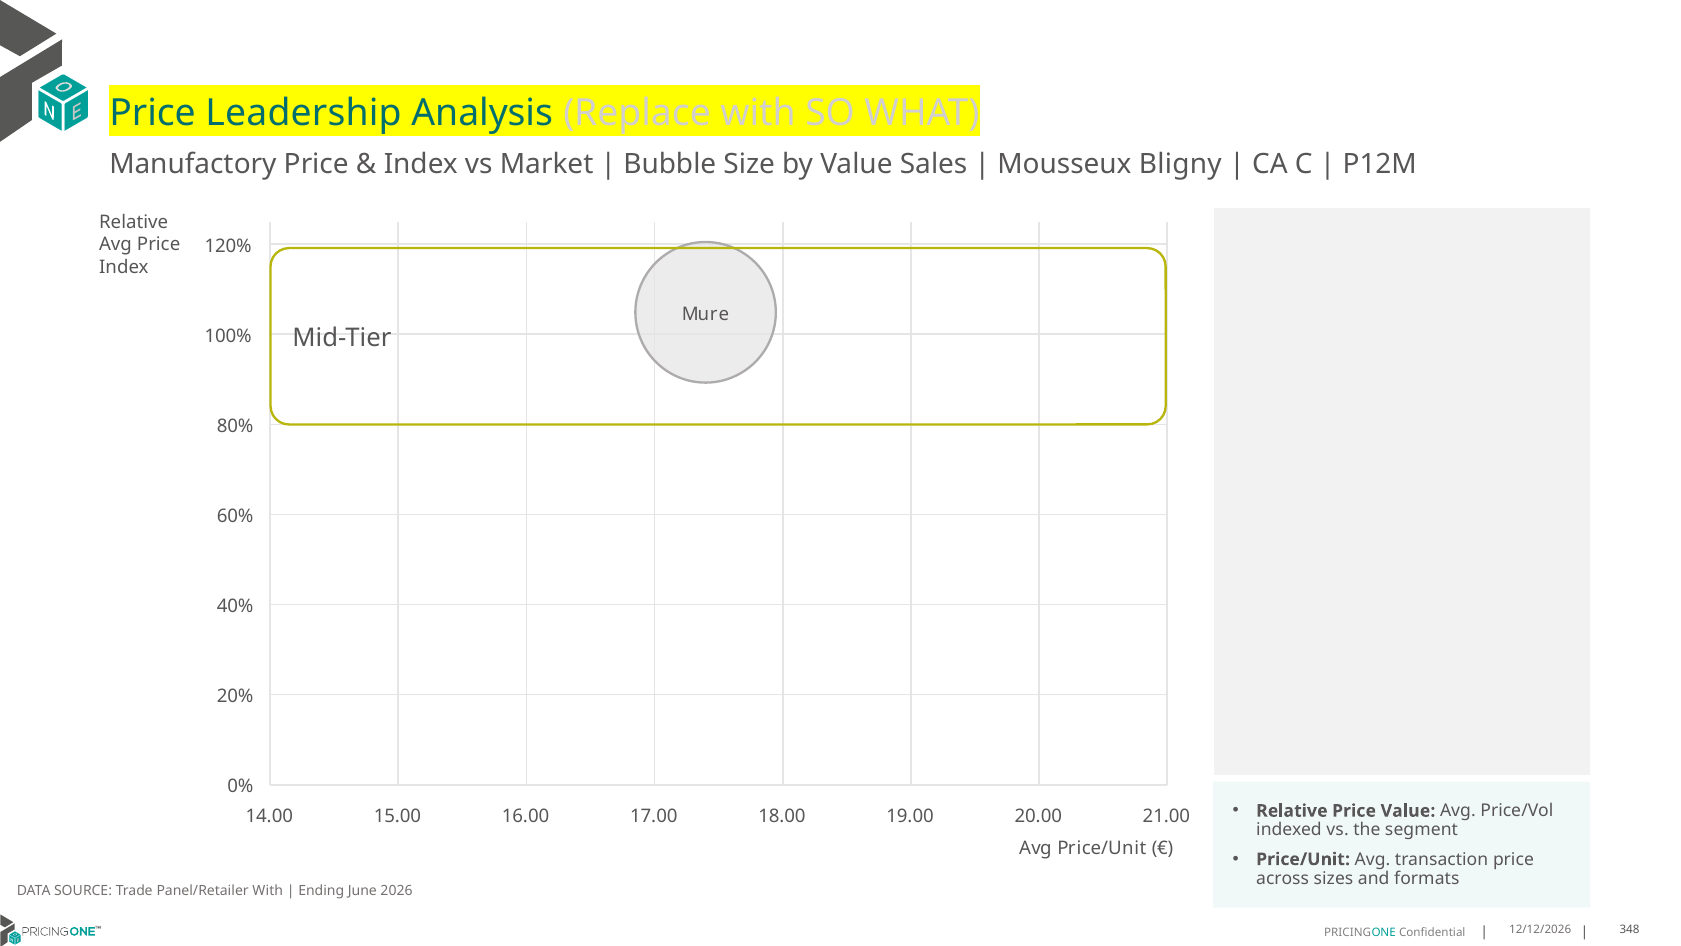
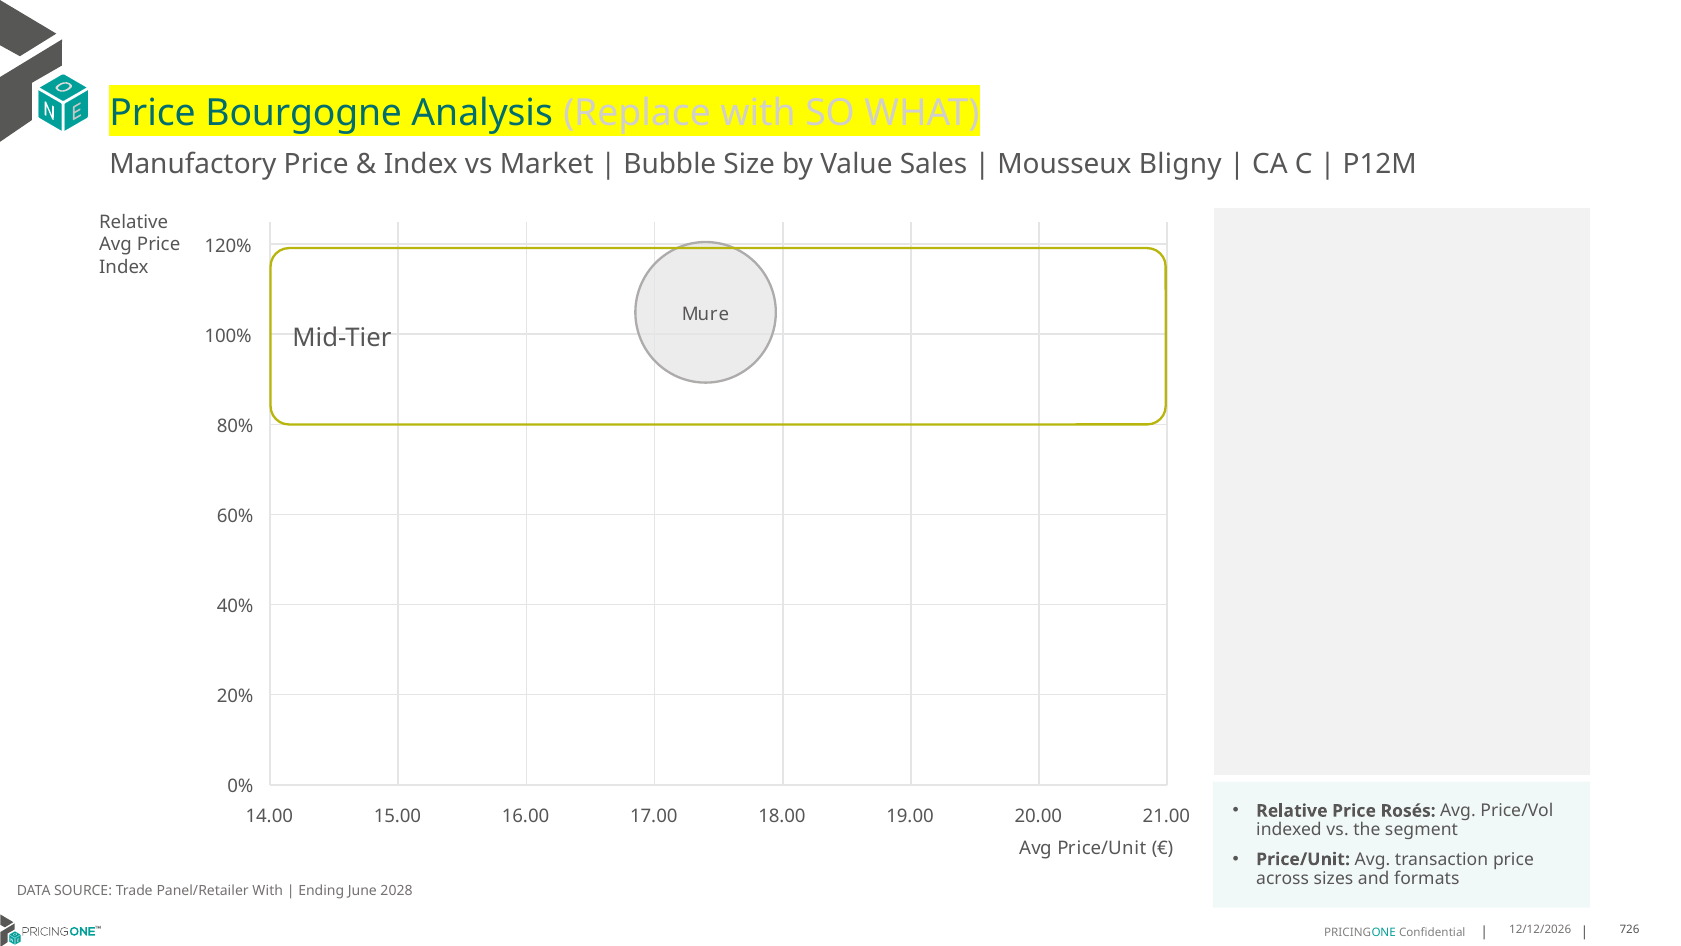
Leadership: Leadership -> Bourgogne
Price Value: Value -> Rosés
2026: 2026 -> 2028
348: 348 -> 726
